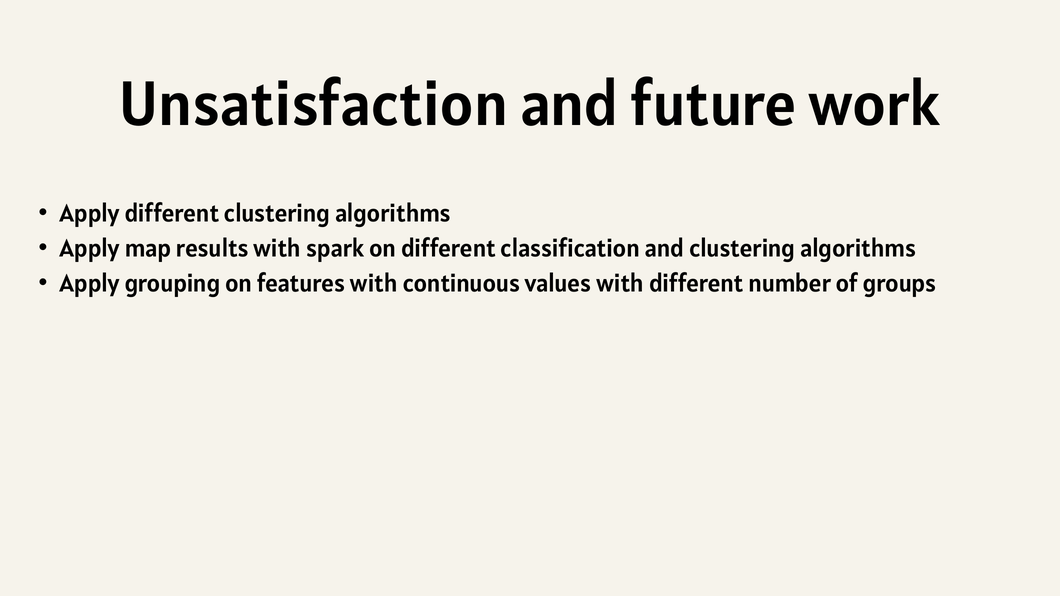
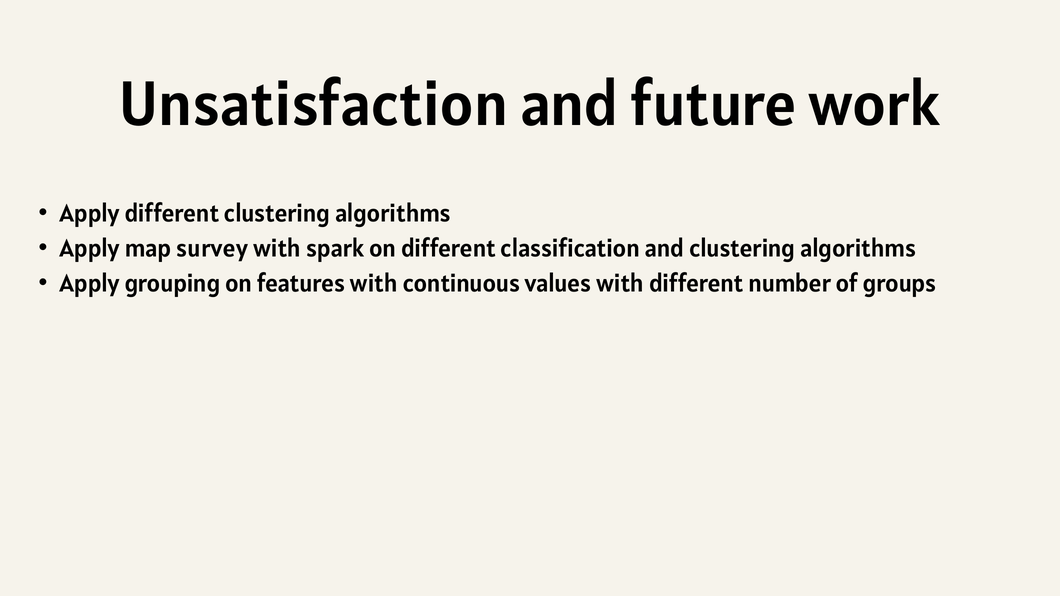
results: results -> survey
